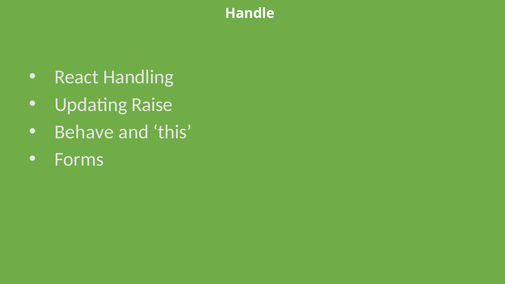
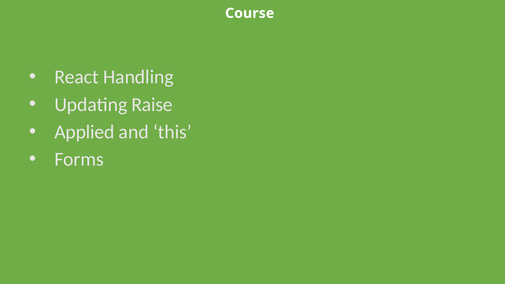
Handle: Handle -> Course
Behave: Behave -> Applied
